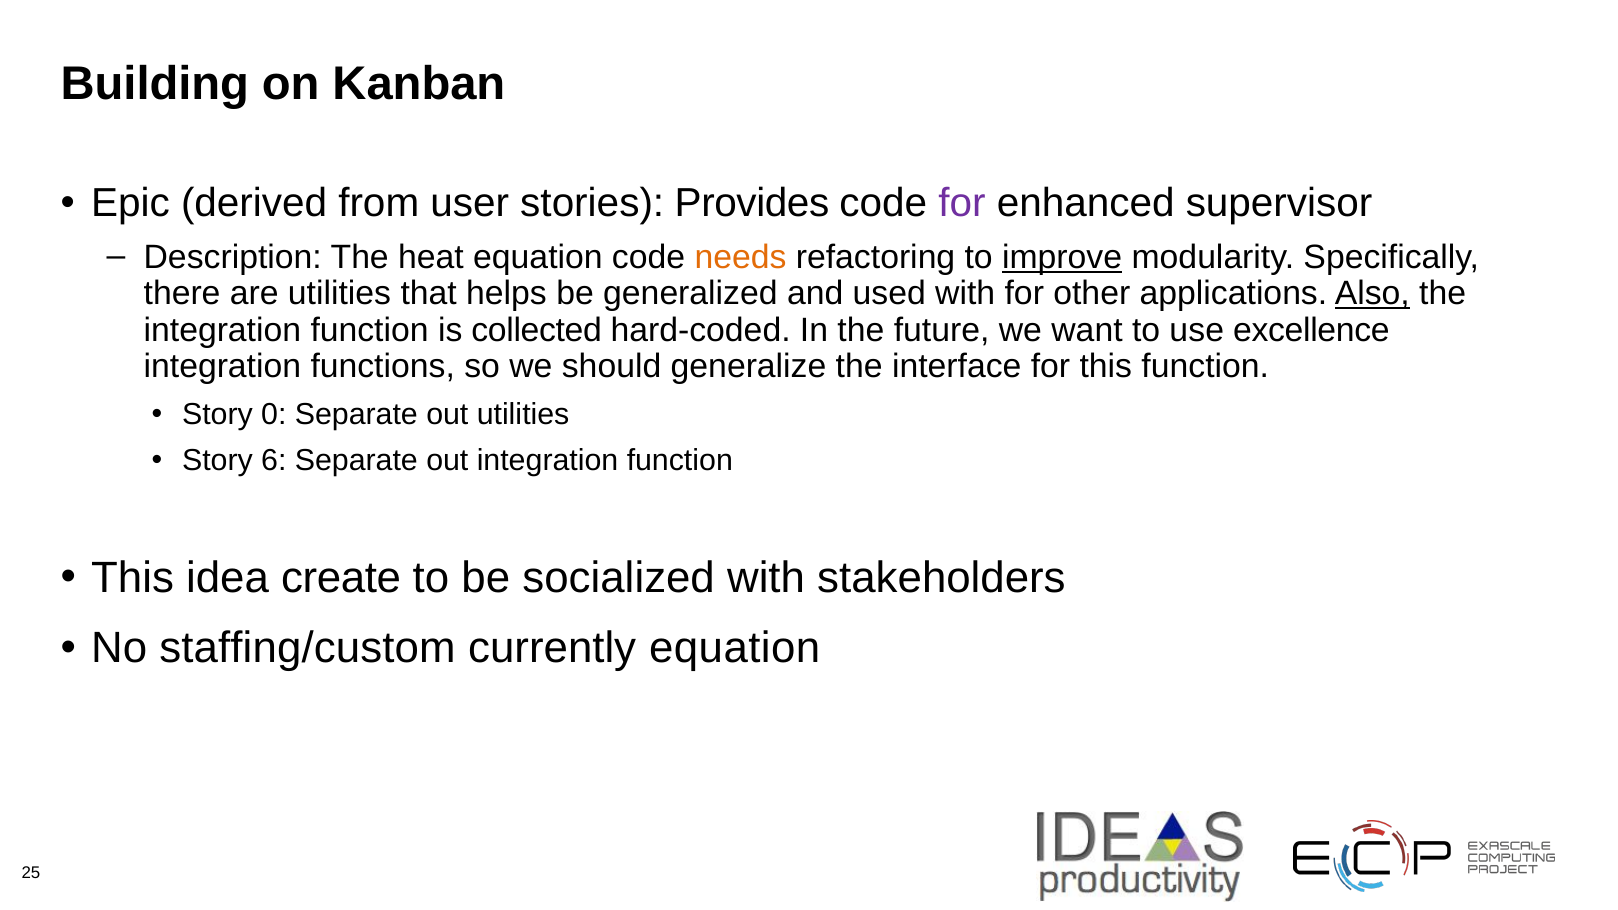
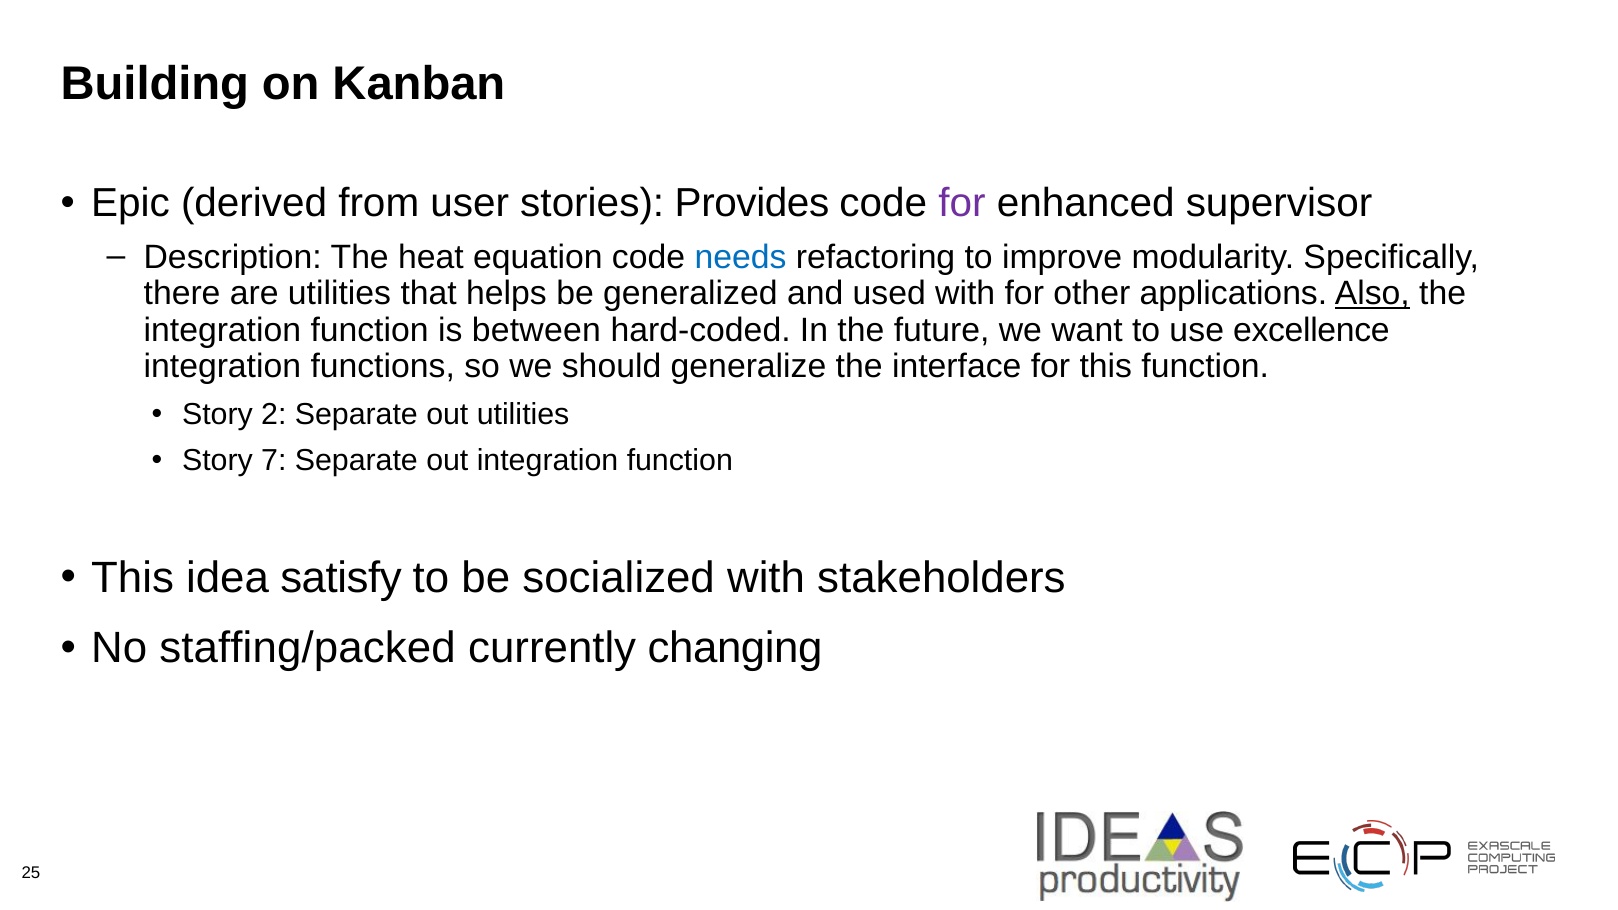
needs colour: orange -> blue
improve underline: present -> none
collected: collected -> between
0: 0 -> 2
6: 6 -> 7
create: create -> satisfy
staffing/custom: staffing/custom -> staffing/packed
currently equation: equation -> changing
